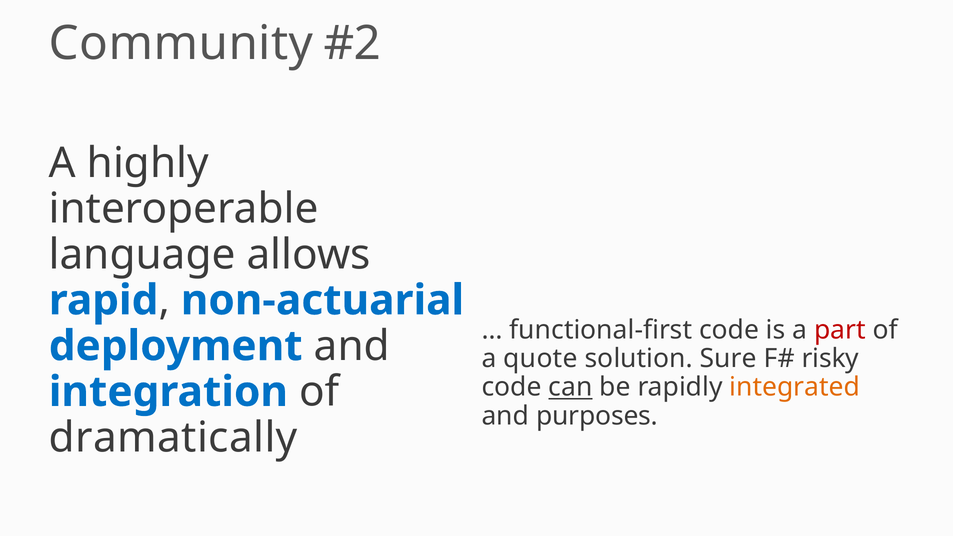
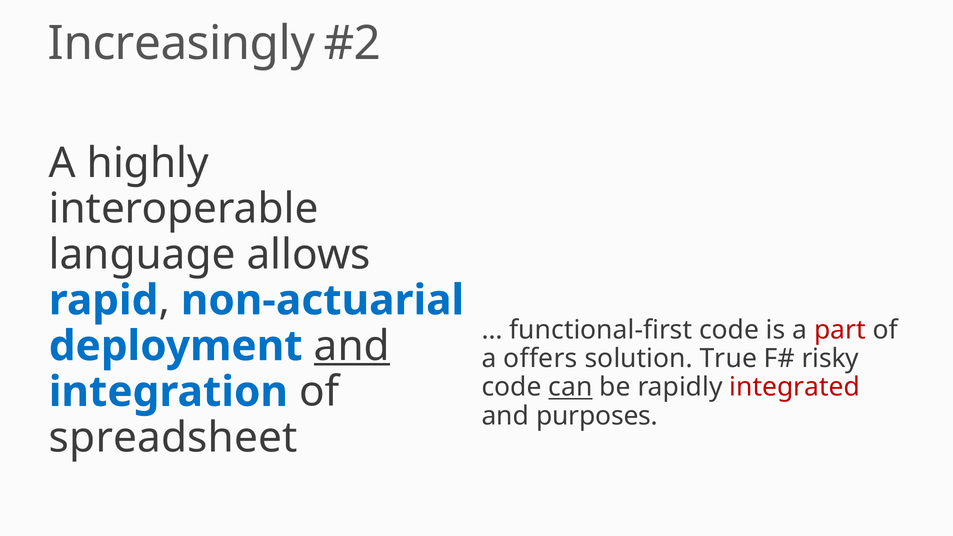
Community: Community -> Increasingly
and at (352, 346) underline: none -> present
quote: quote -> offers
Sure: Sure -> True
integrated colour: orange -> red
dramatically: dramatically -> spreadsheet
